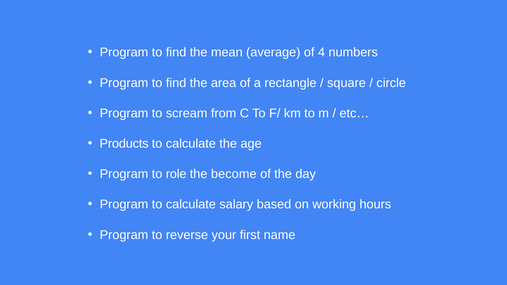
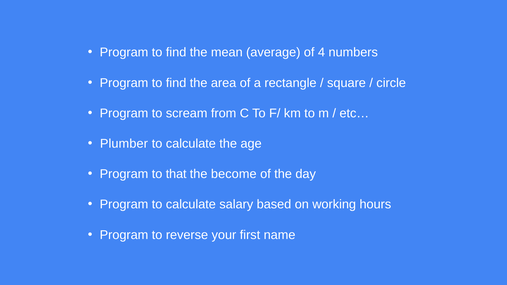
Products: Products -> Plumber
role: role -> that
